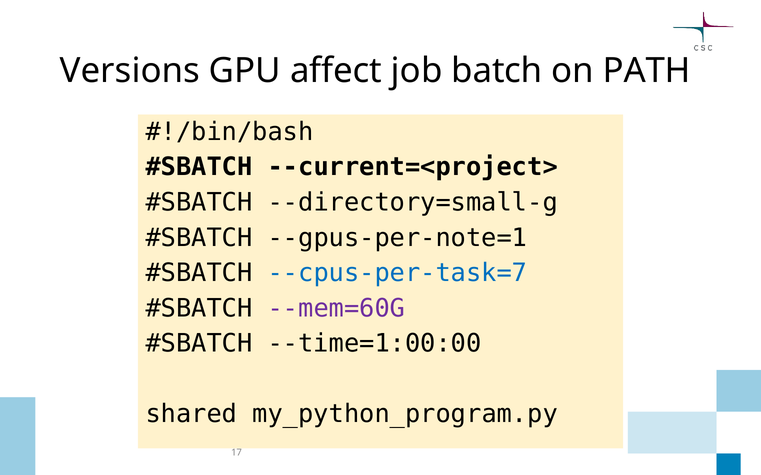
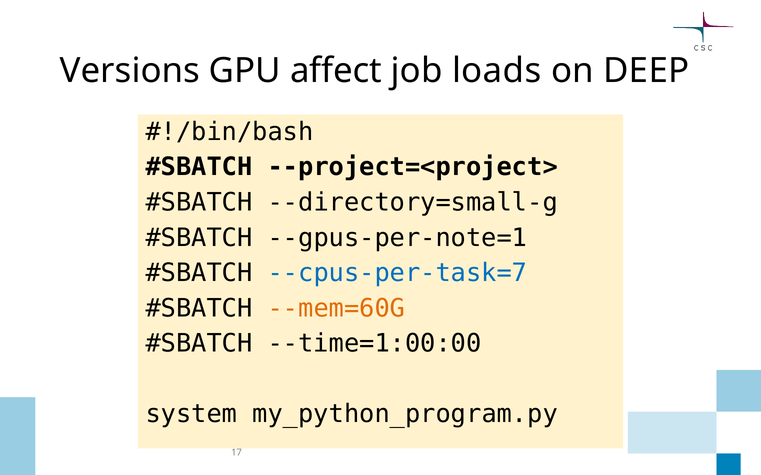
batch: batch -> loads
PATH: PATH -> DEEP
--current=<project>: --current=<project> -> --project=<project>
--mem=60G colour: purple -> orange
shared: shared -> system
